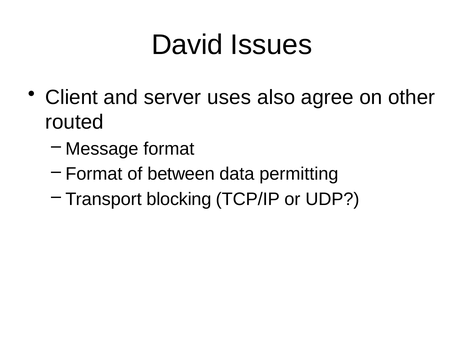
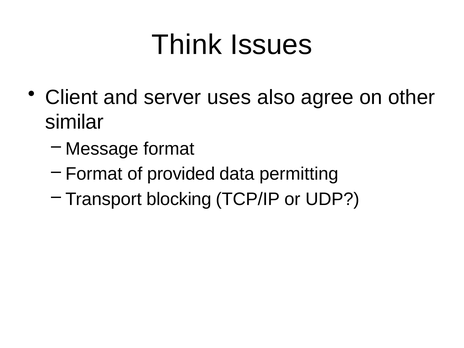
David: David -> Think
routed: routed -> similar
between: between -> provided
